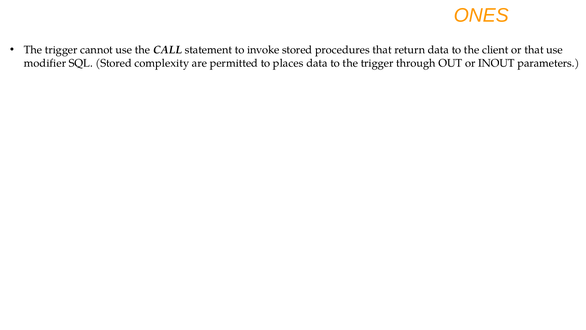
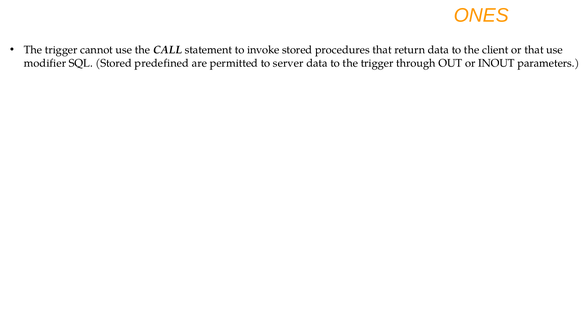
complexity: complexity -> predefined
places: places -> server
